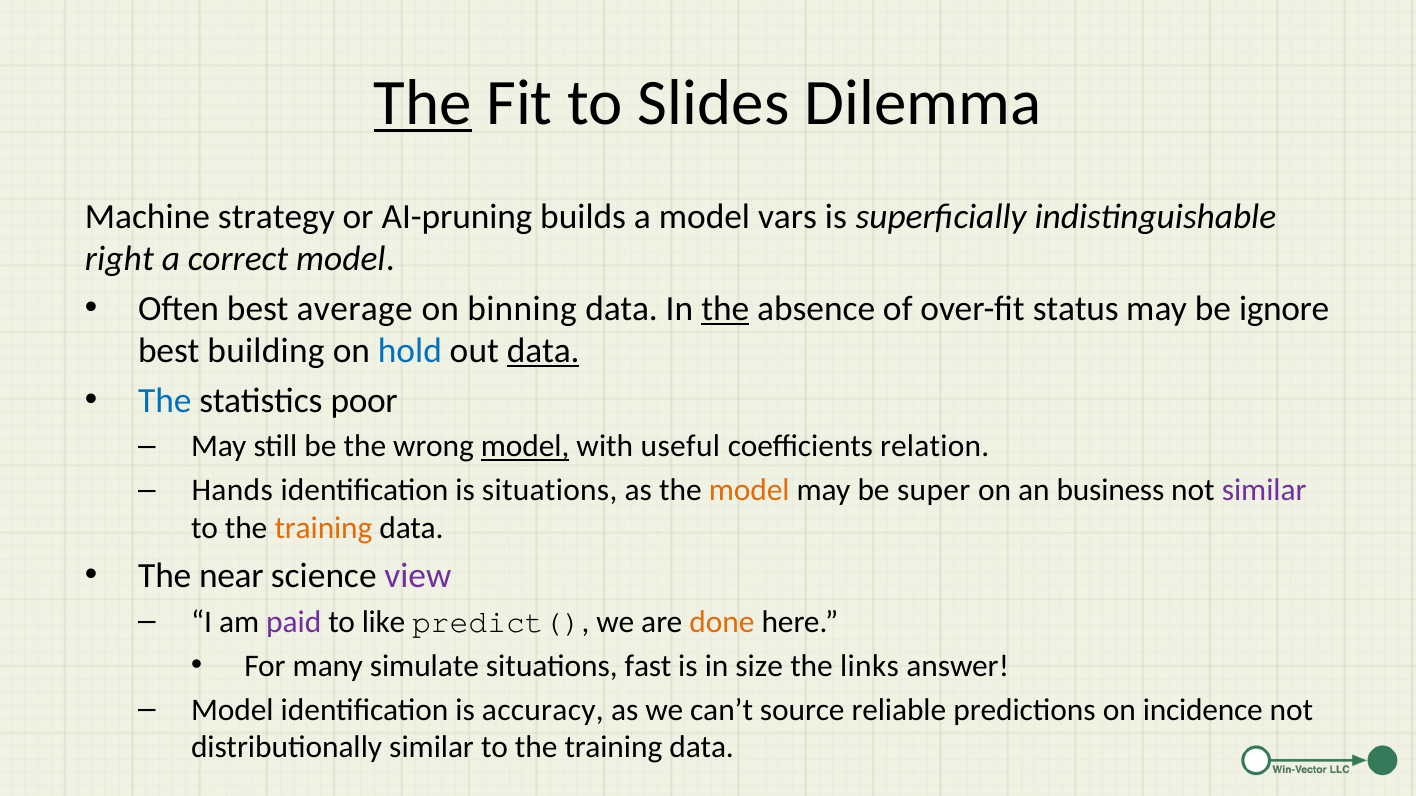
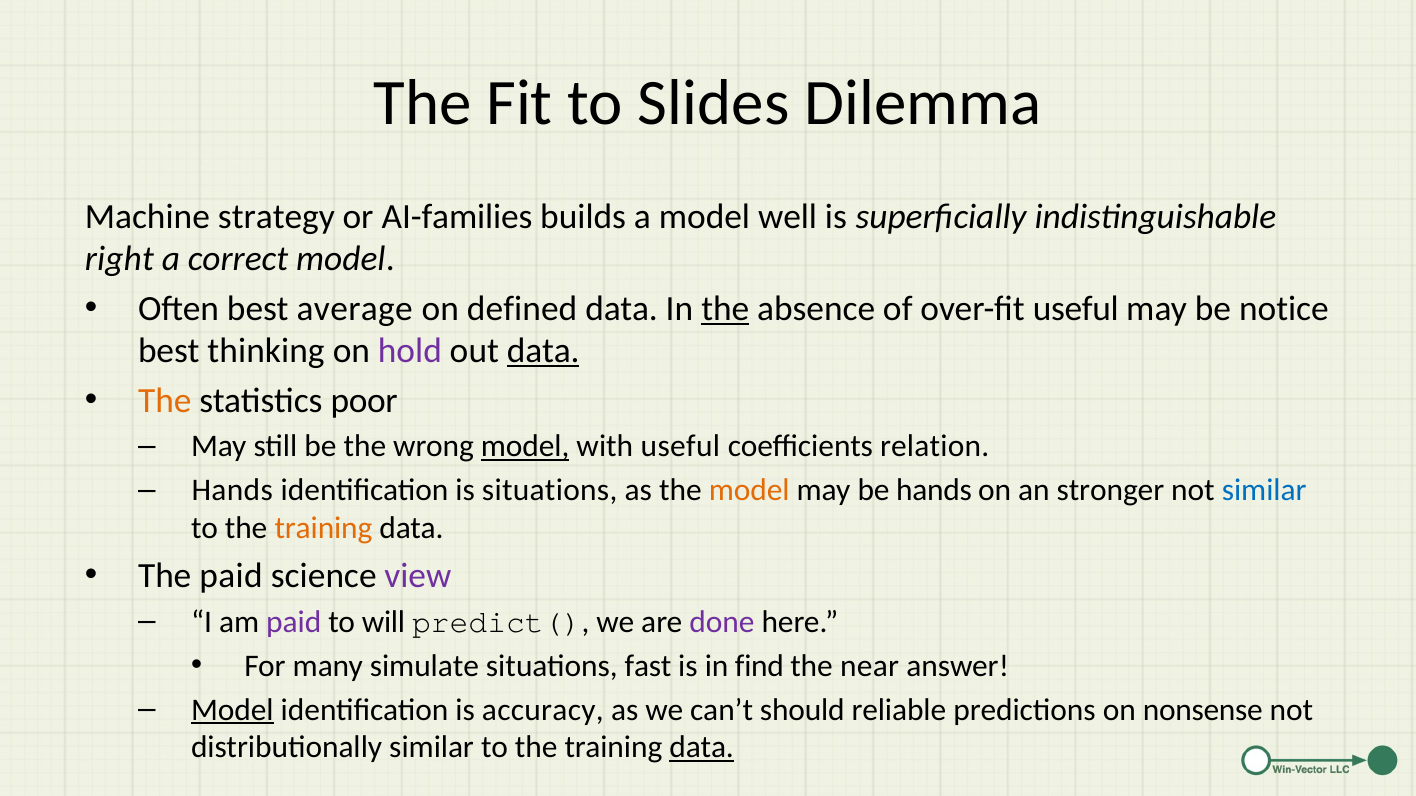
The at (423, 103) underline: present -> none
AI-pruning: AI-pruning -> AI-families
vars: vars -> well
binning: binning -> defined
over-fit status: status -> useful
ignore: ignore -> notice
building: building -> thinking
hold colour: blue -> purple
The at (165, 401) colour: blue -> orange
be super: super -> hands
business: business -> stronger
similar at (1264, 491) colour: purple -> blue
The near: near -> paid
like: like -> will
done colour: orange -> purple
size: size -> find
links: links -> near
Model at (232, 710) underline: none -> present
source: source -> should
incidence: incidence -> nonsense
data at (702, 748) underline: none -> present
